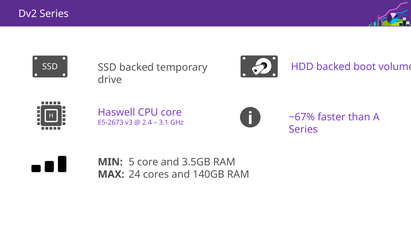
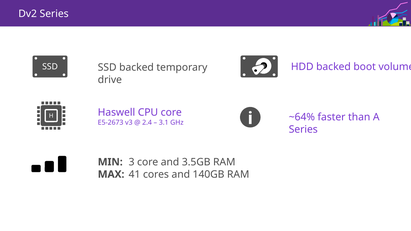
~67%: ~67% -> ~64%
5: 5 -> 3
24: 24 -> 41
